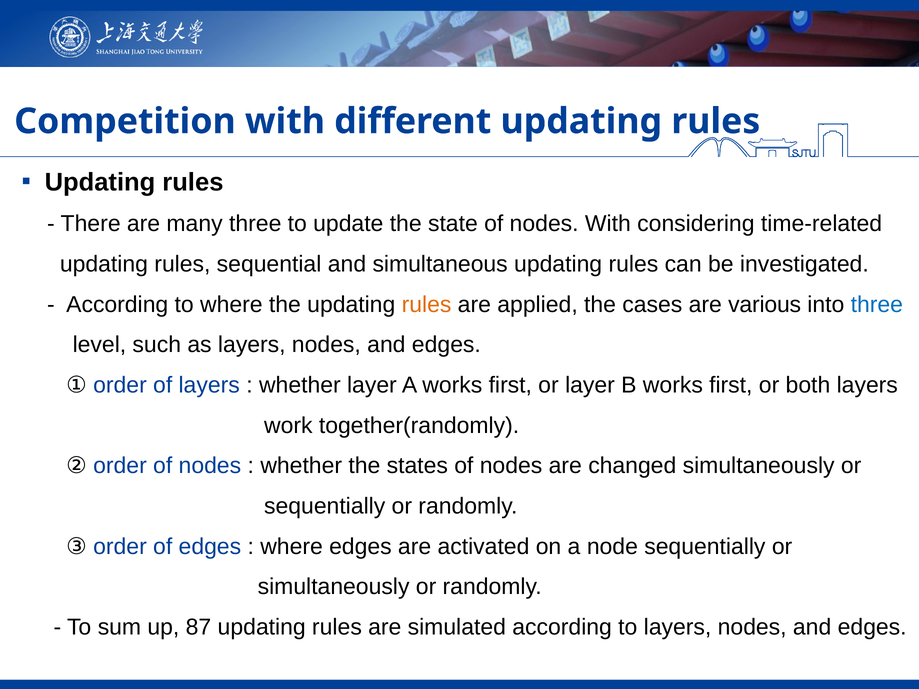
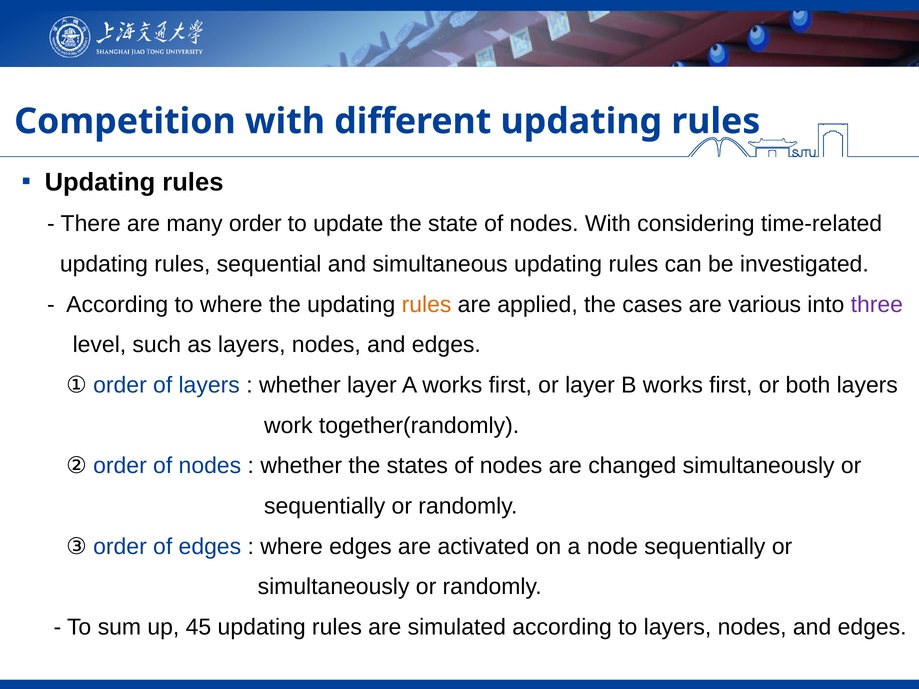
many three: three -> order
three at (877, 305) colour: blue -> purple
87: 87 -> 45
